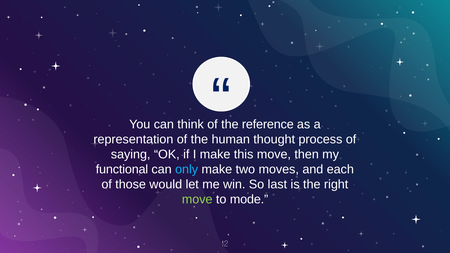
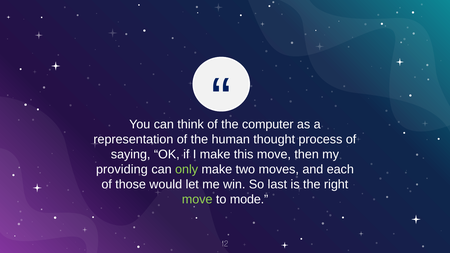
reference: reference -> computer
functional: functional -> providing
only colour: light blue -> light green
